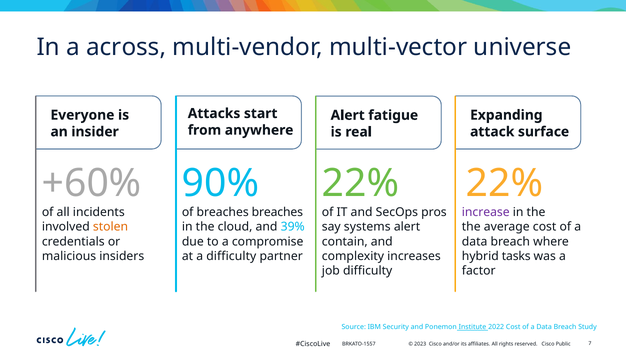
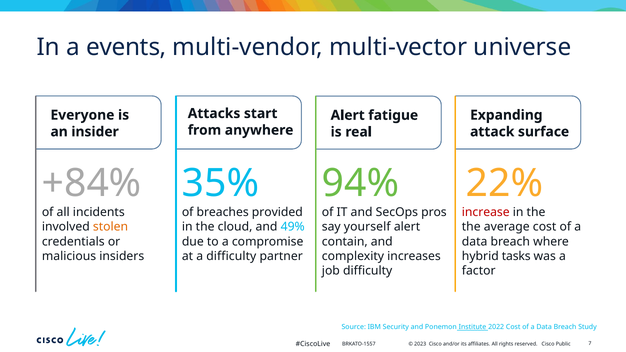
across: across -> events
+60%: +60% -> +84%
90%: 90% -> 35%
22% at (361, 184): 22% -> 94%
breaches breaches: breaches -> provided
increase colour: purple -> red
39%: 39% -> 49%
systems: systems -> yourself
